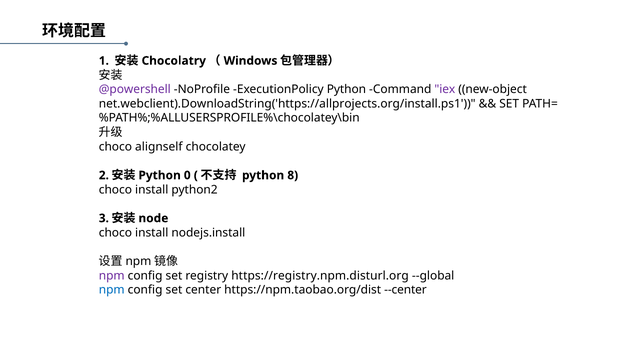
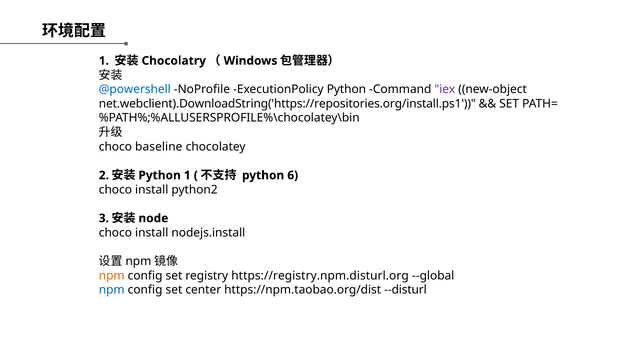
@powershell colour: purple -> blue
net.webclient).DownloadString('https://allprojects.org/install.ps1: net.webclient).DownloadString('https://allprojects.org/install.ps1 -> net.webclient).DownloadString('https://repositories.org/install.ps1
alignself: alignself -> baseline
Python 0: 0 -> 1
8: 8 -> 6
npm at (112, 275) colour: purple -> orange
--center: --center -> --disturl
